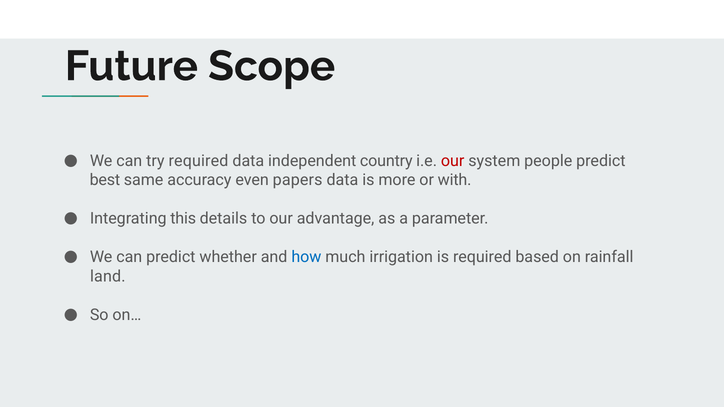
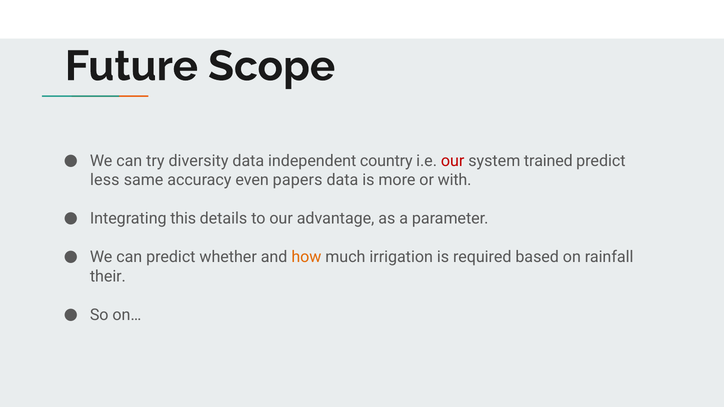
try required: required -> diversity
people: people -> trained
best: best -> less
how colour: blue -> orange
land: land -> their
